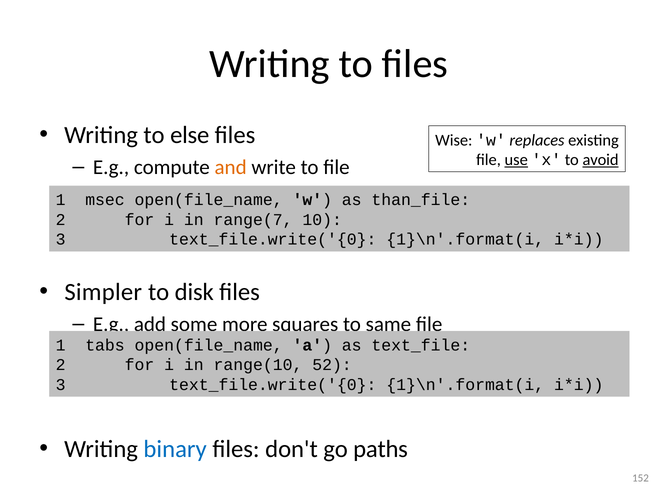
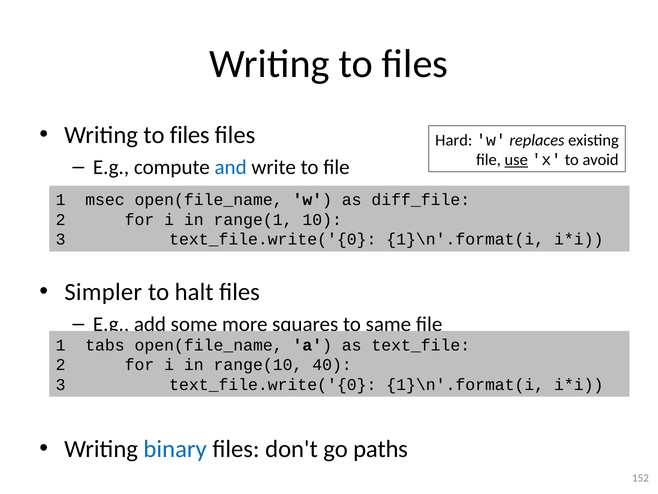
else at (190, 135): else -> files
Wise: Wise -> Hard
avoid underline: present -> none
and colour: orange -> blue
than_file: than_file -> diff_file
range(7: range(7 -> range(1
disk: disk -> halt
52: 52 -> 40
